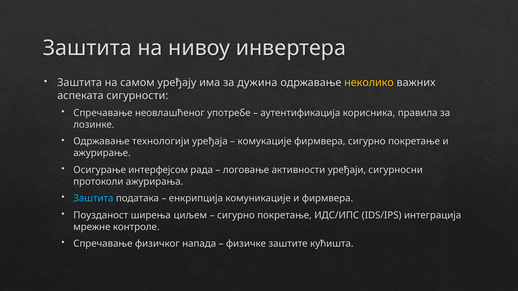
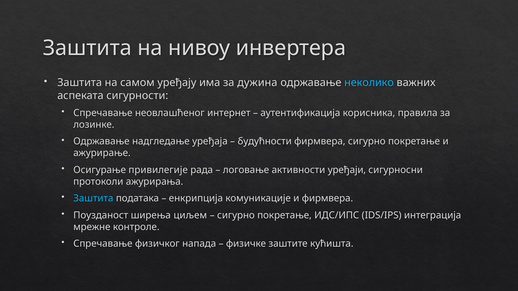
неколико colour: yellow -> light blue
употребе: употребе -> интернет
технологији: технологији -> надгледање
комукације: комукације -> будућности
интерфејсом: интерфејсом -> привилегије
